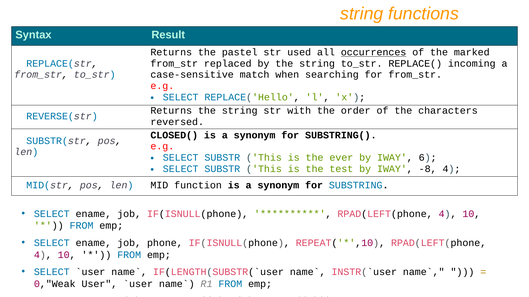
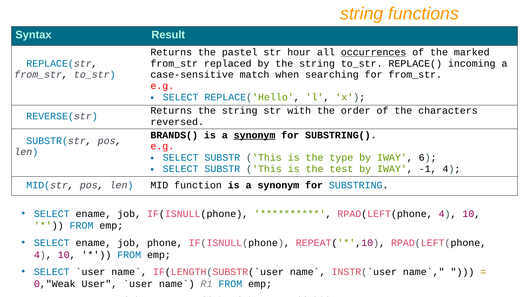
used: used -> hour
CLOSED(: CLOSED( -> BRANDS(
synonym at (255, 135) underline: none -> present
ever: ever -> type
-8: -8 -> -1
